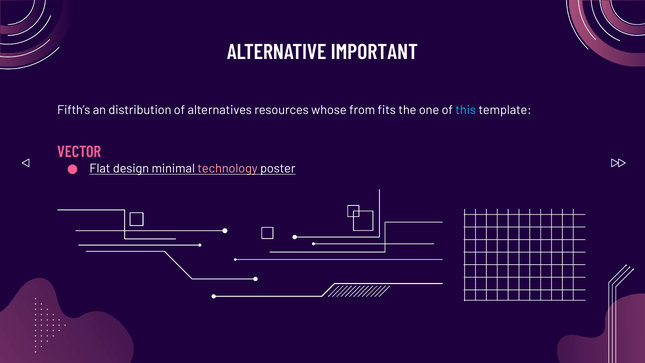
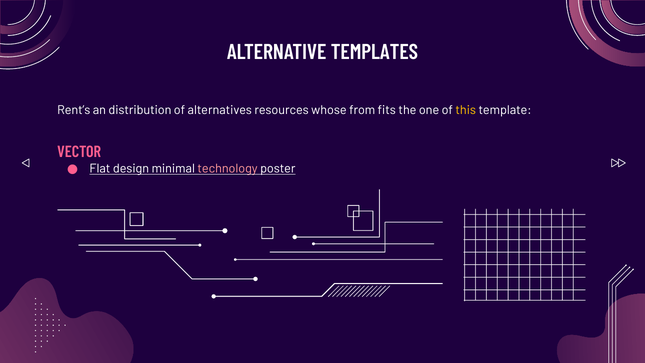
IMPORTANT: IMPORTANT -> TEMPLATES
Fifth’s: Fifth’s -> Rent’s
this colour: light blue -> yellow
